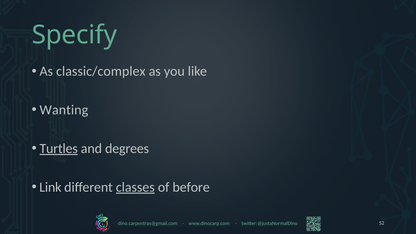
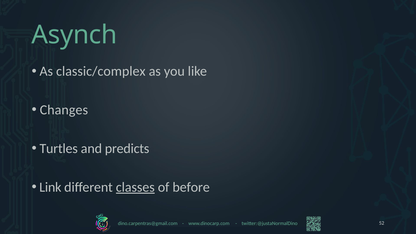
Specify: Specify -> Asynch
Wanting: Wanting -> Changes
Turtles underline: present -> none
degrees: degrees -> predicts
